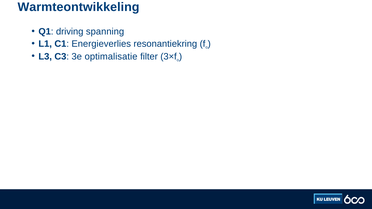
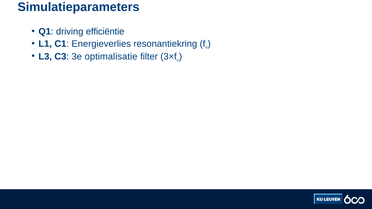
Warmteontwikkeling: Warmteontwikkeling -> Simulatieparameters
spanning: spanning -> efficiëntie
